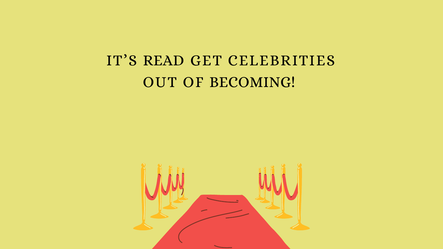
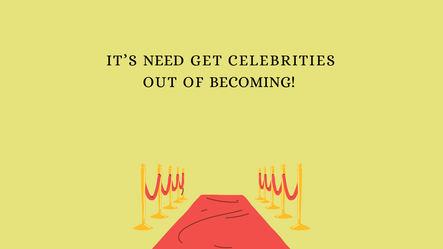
READ: READ -> NEED
